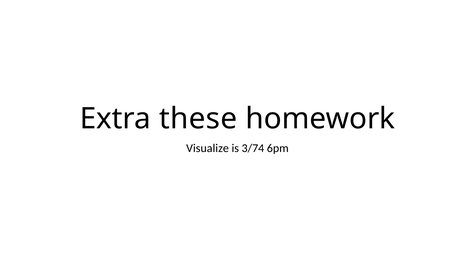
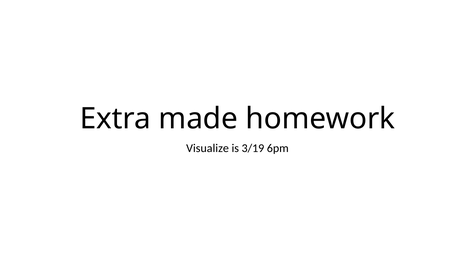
these: these -> made
3/74: 3/74 -> 3/19
